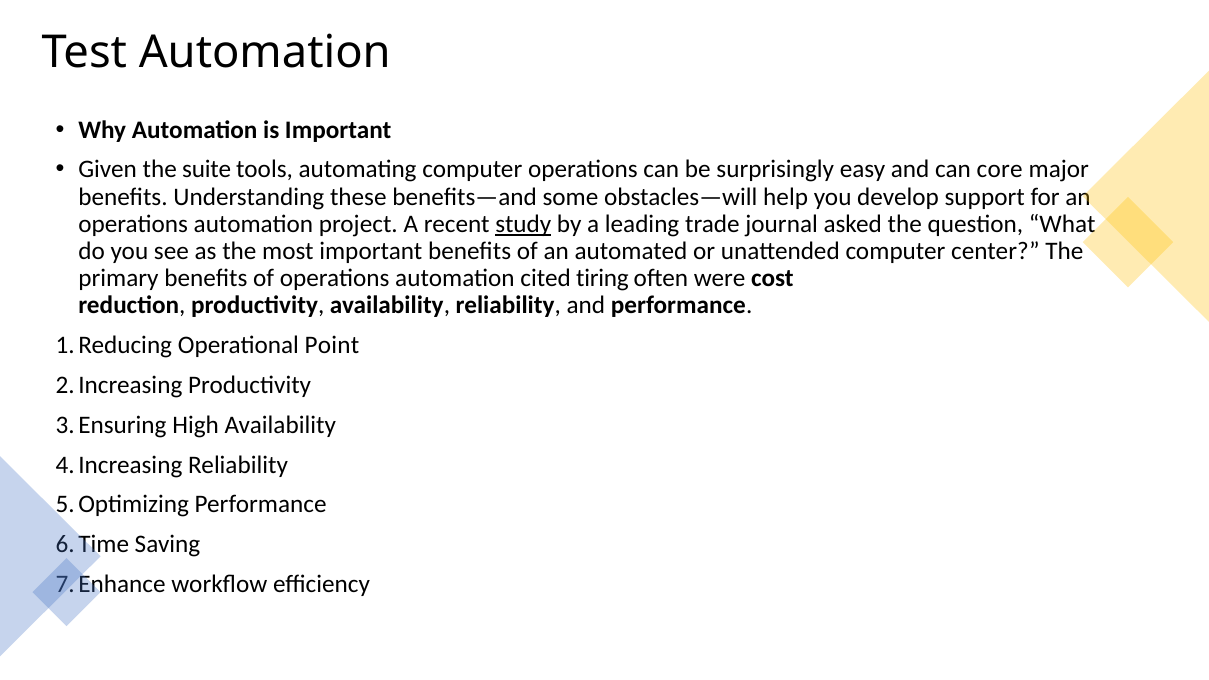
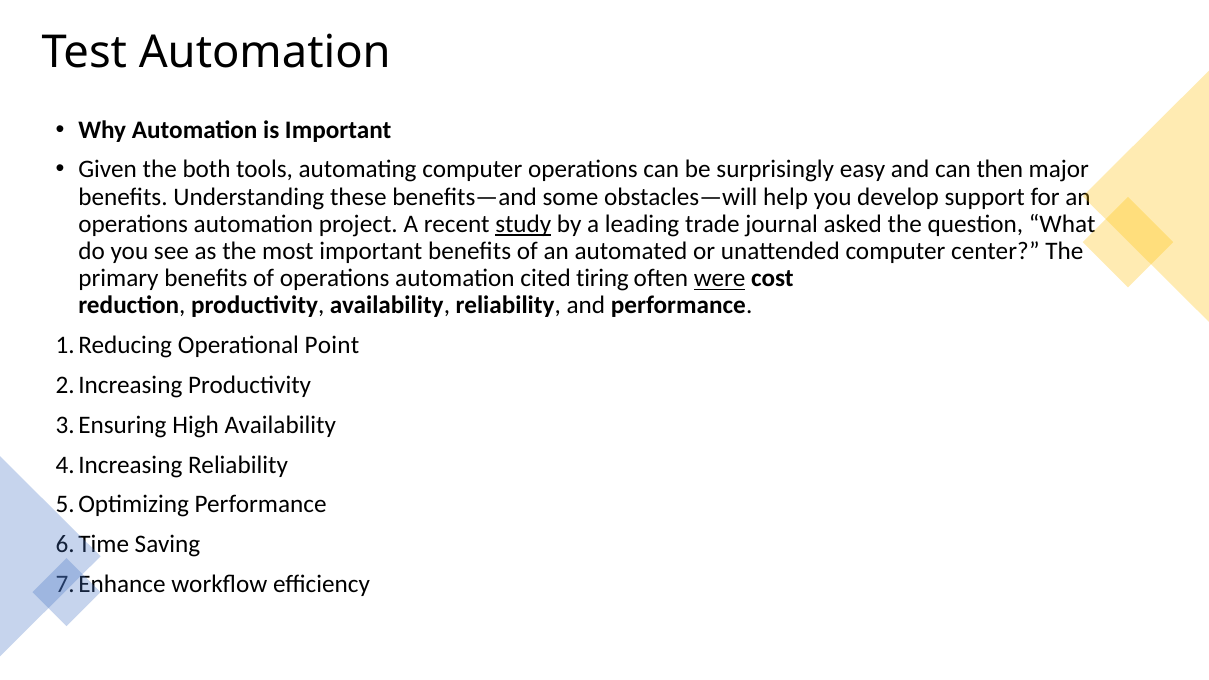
suite: suite -> both
core: core -> then
were underline: none -> present
